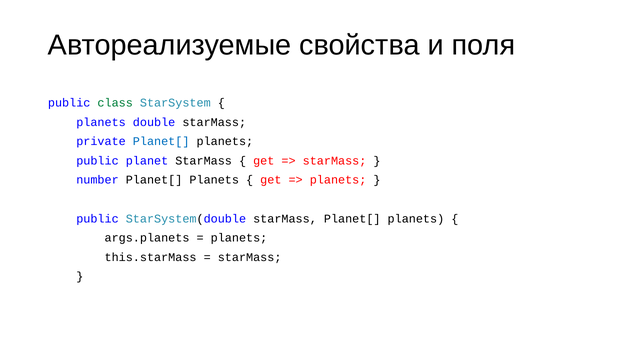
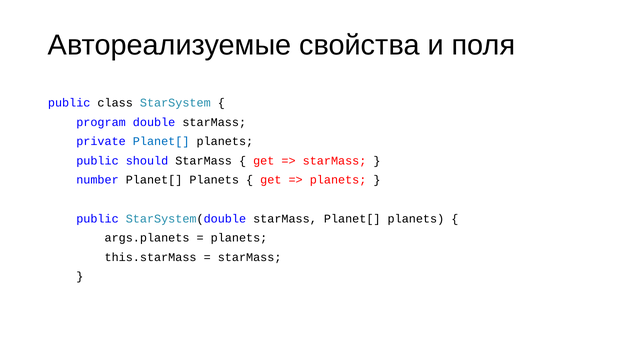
class colour: green -> black
planets at (101, 122): planets -> program
planet: planet -> should
